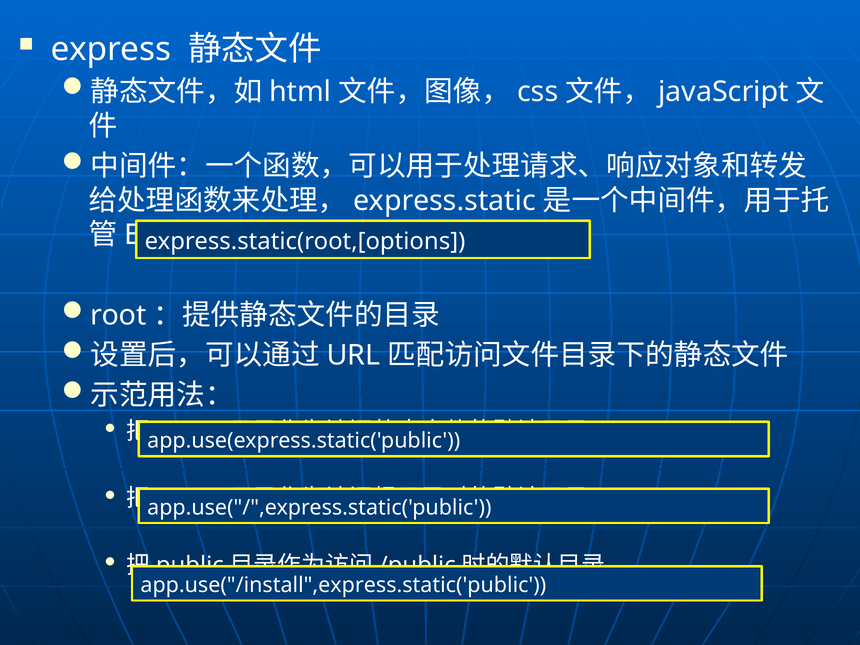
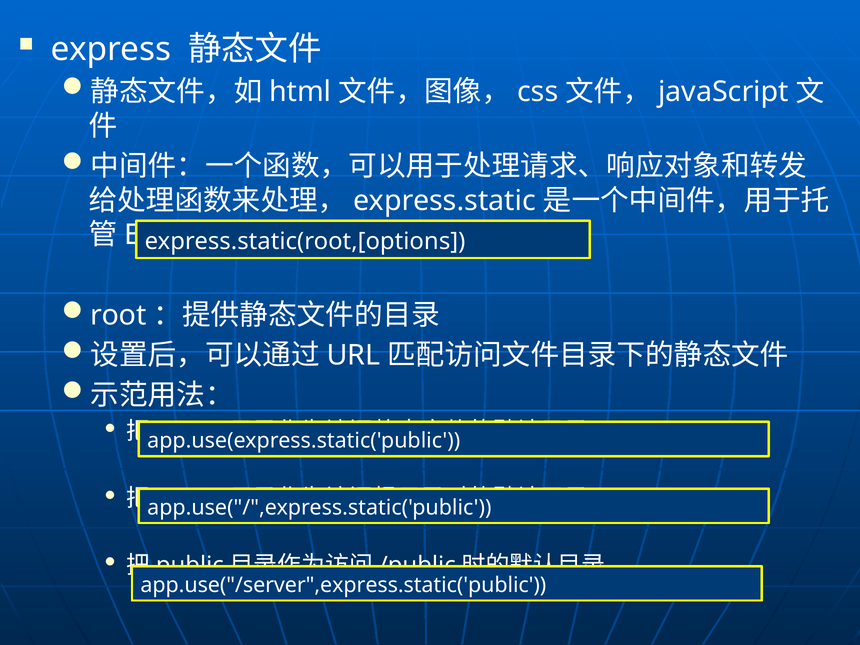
app.use("/install",express.static('public: app.use("/install",express.static('public -> app.use("/server",express.static('public
